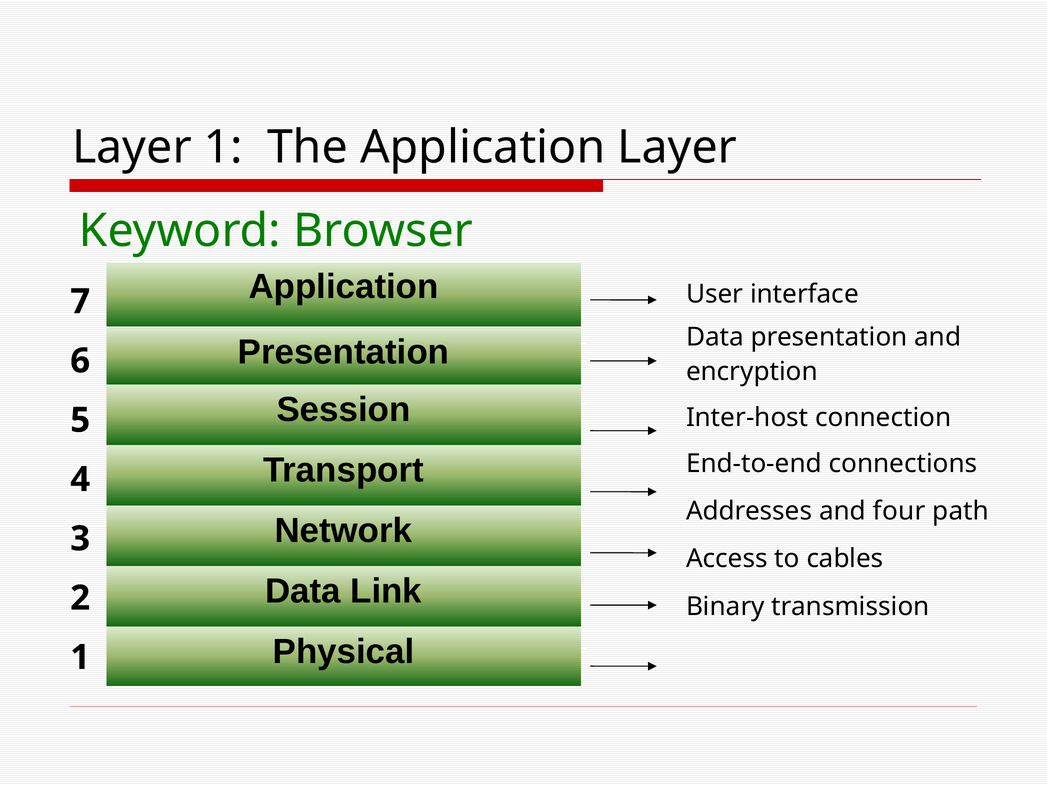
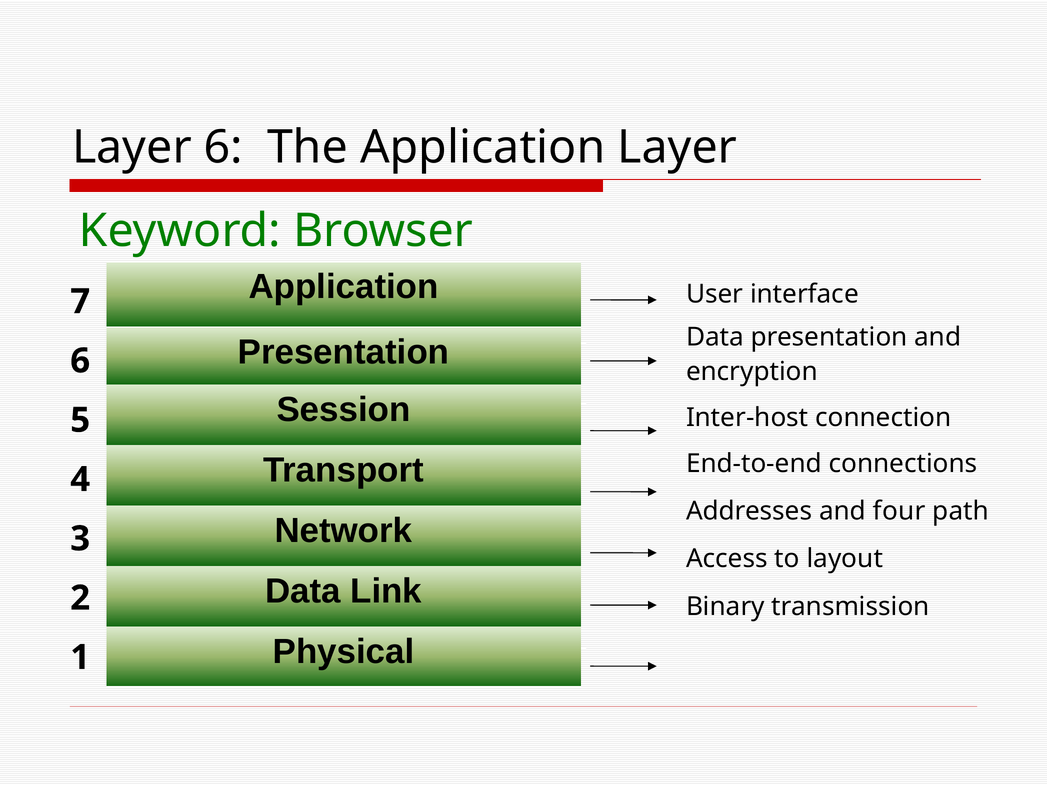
Layer 1: 1 -> 6
cables: cables -> layout
